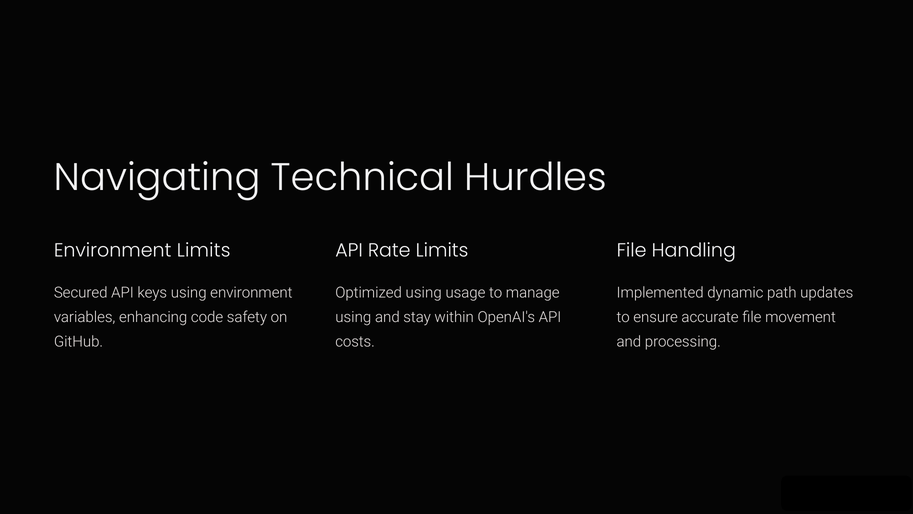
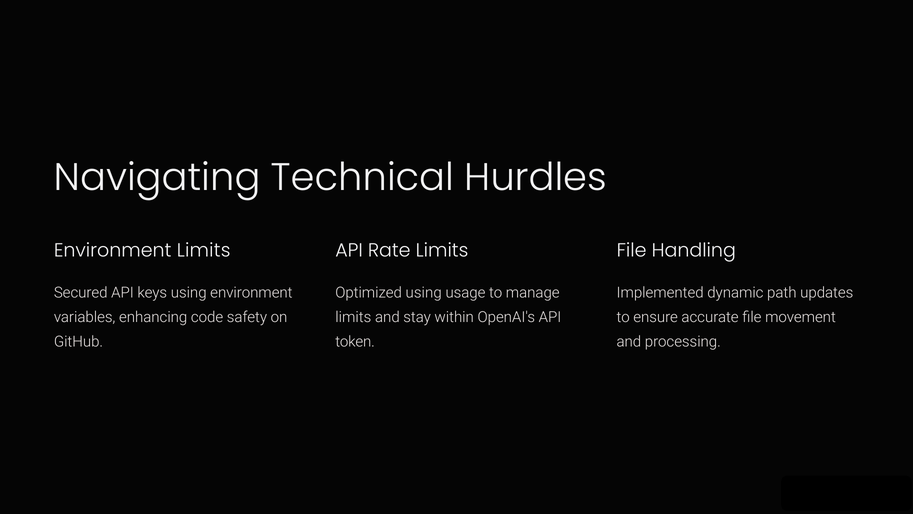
using at (353, 317): using -> limits
costs: costs -> token
